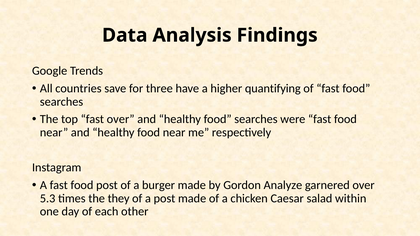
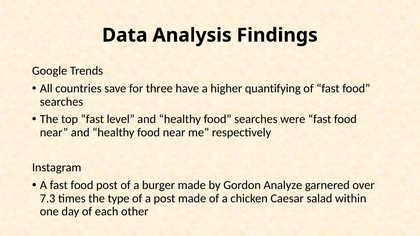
fast over: over -> level
5.3: 5.3 -> 7.3
they: they -> type
